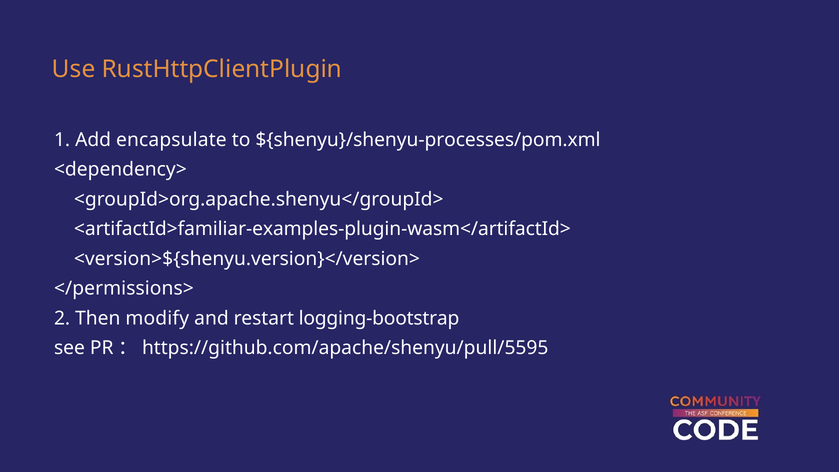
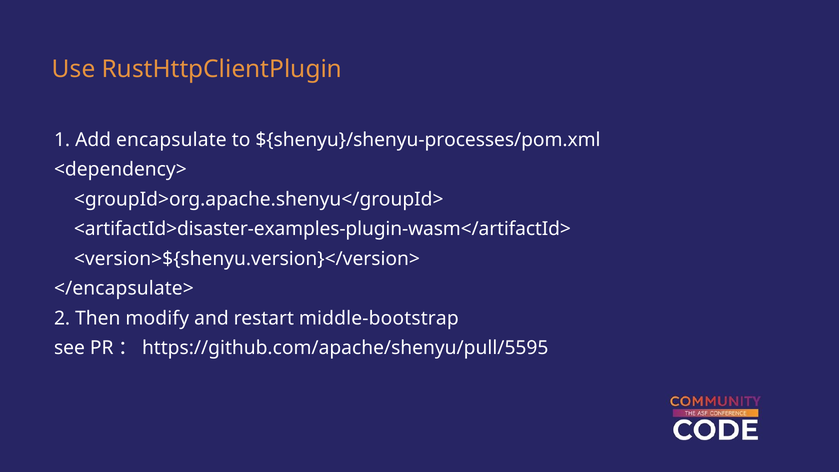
<artifactId>familiar-examples-plugin-wasm</artifactId>: <artifactId>familiar-examples-plugin-wasm</artifactId> -> <artifactId>disaster-examples-plugin-wasm</artifactId>
</permissions>: </permissions> -> </encapsulate>
logging-bootstrap: logging-bootstrap -> middle-bootstrap
